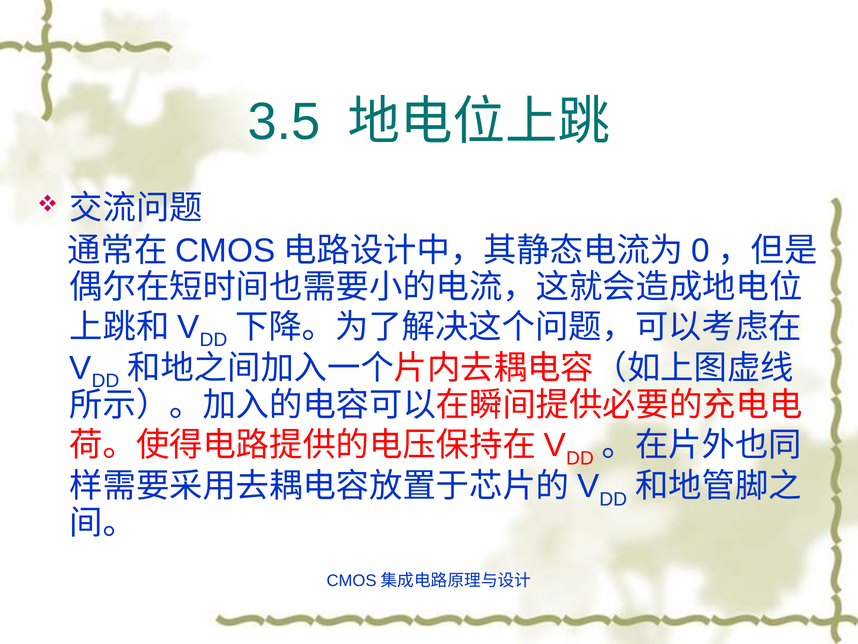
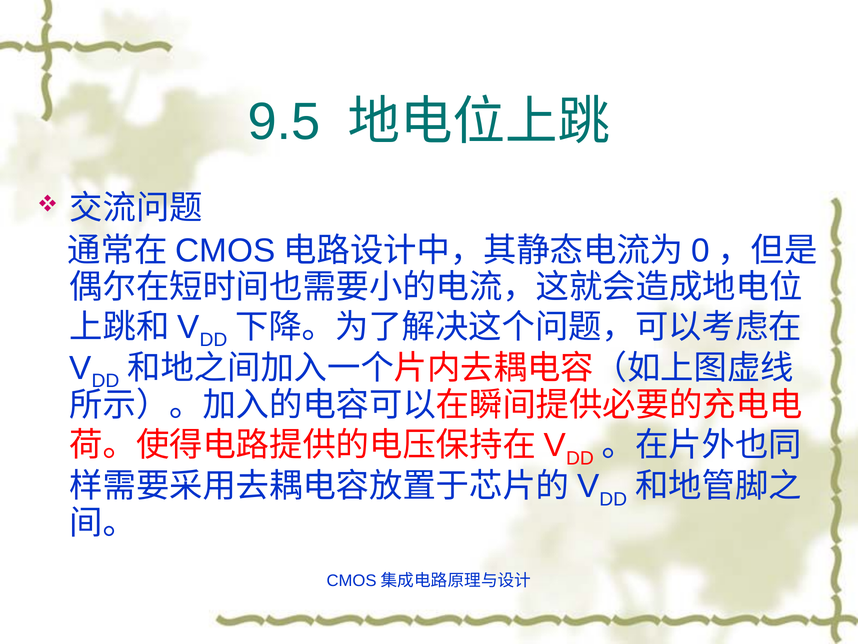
3.5: 3.5 -> 9.5
